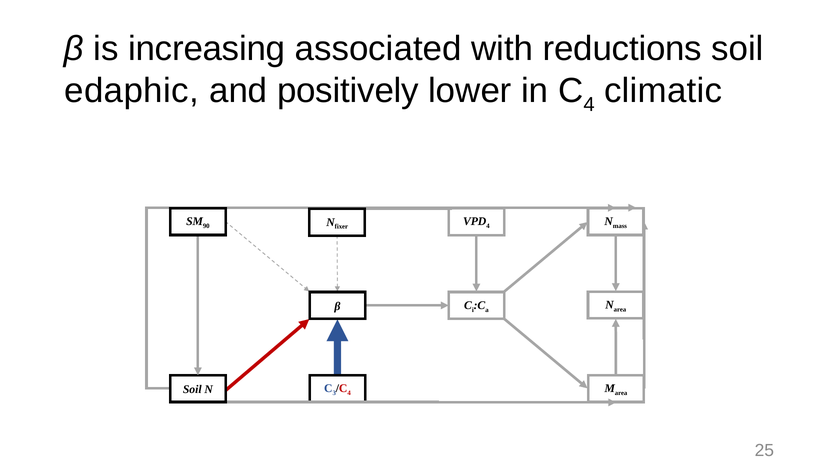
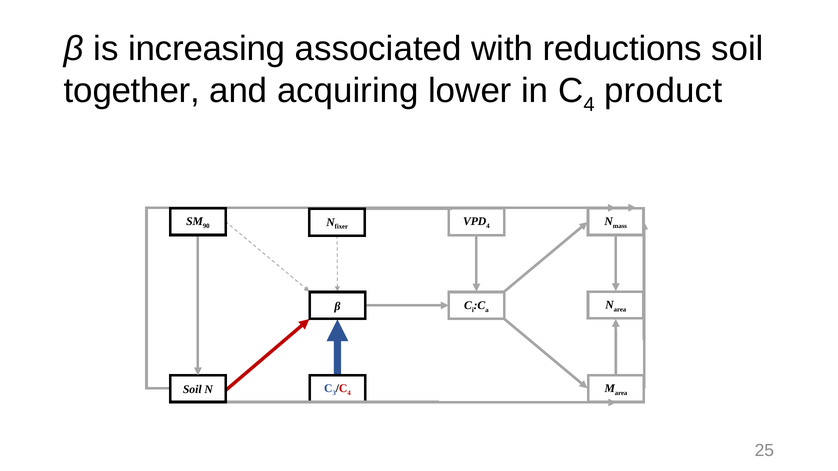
edaphic: edaphic -> together
positively: positively -> acquiring
climatic: climatic -> product
